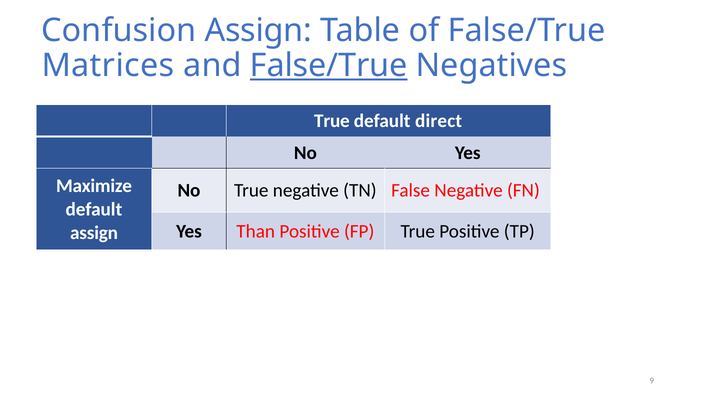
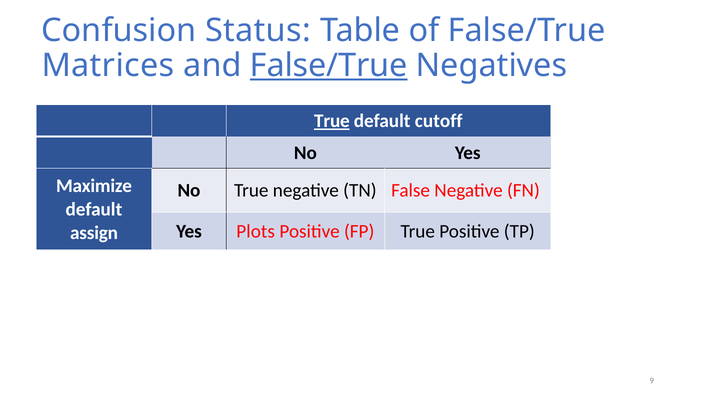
Confusion Assign: Assign -> Status
True at (332, 121) underline: none -> present
direct: direct -> cutoff
Than: Than -> Plots
